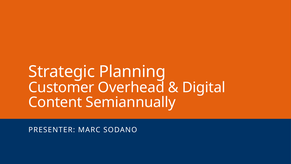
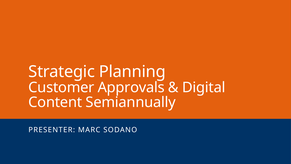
Overhead: Overhead -> Approvals
